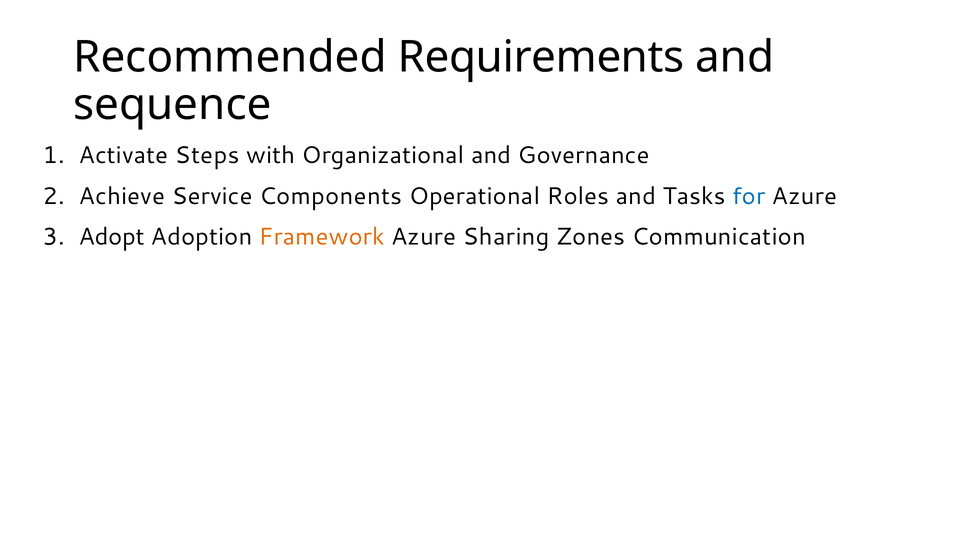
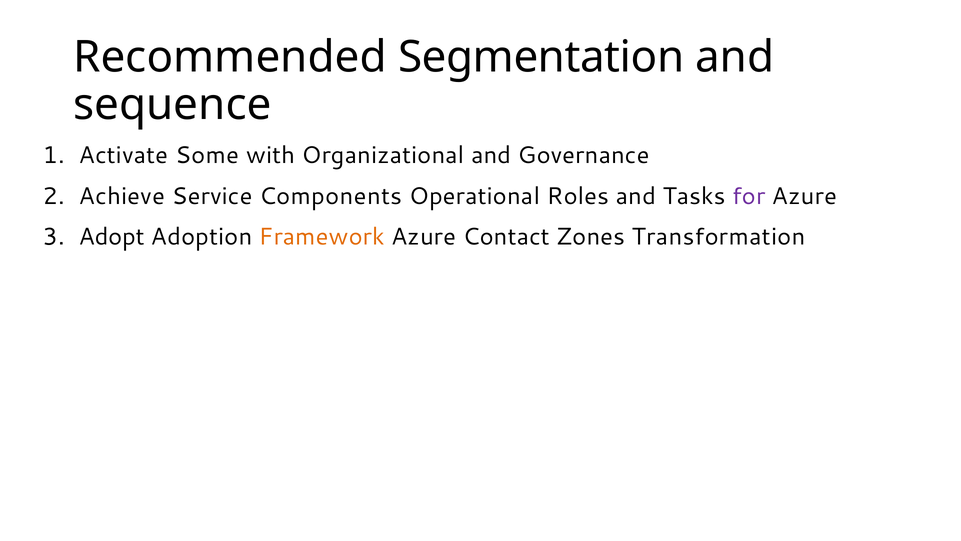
Requirements: Requirements -> Segmentation
Steps: Steps -> Some
for colour: blue -> purple
Sharing: Sharing -> Contact
Communication: Communication -> Transformation
